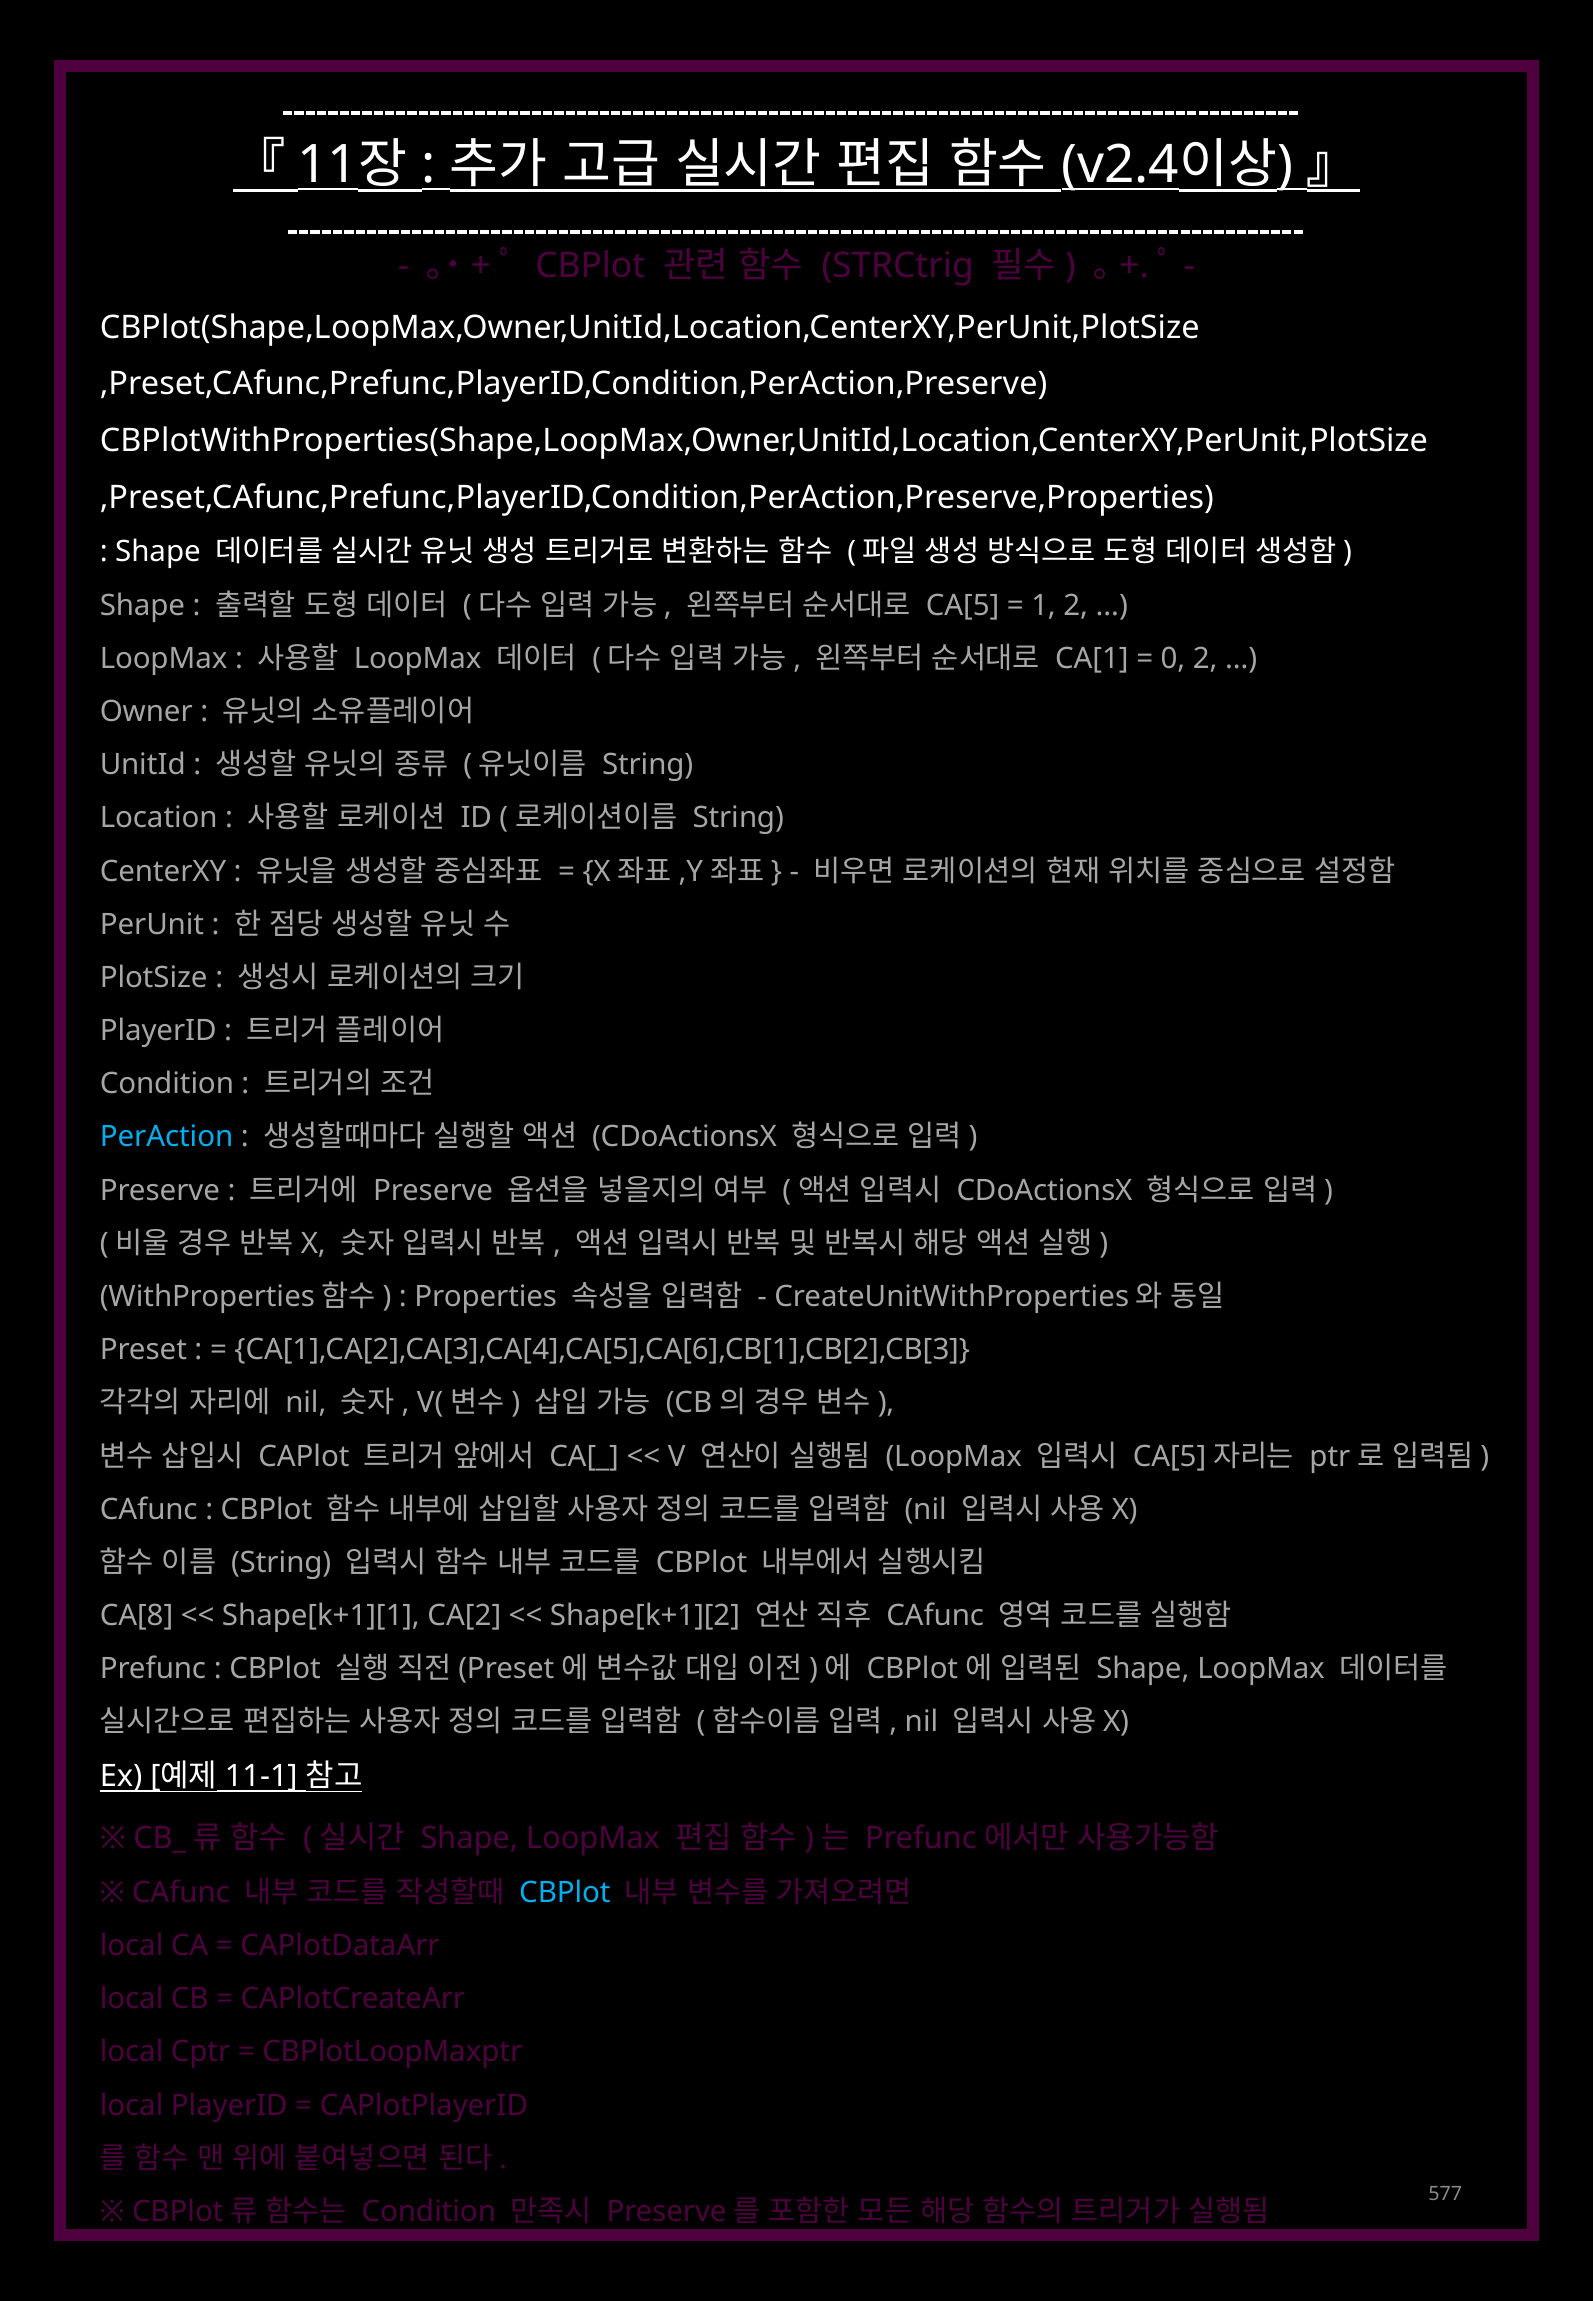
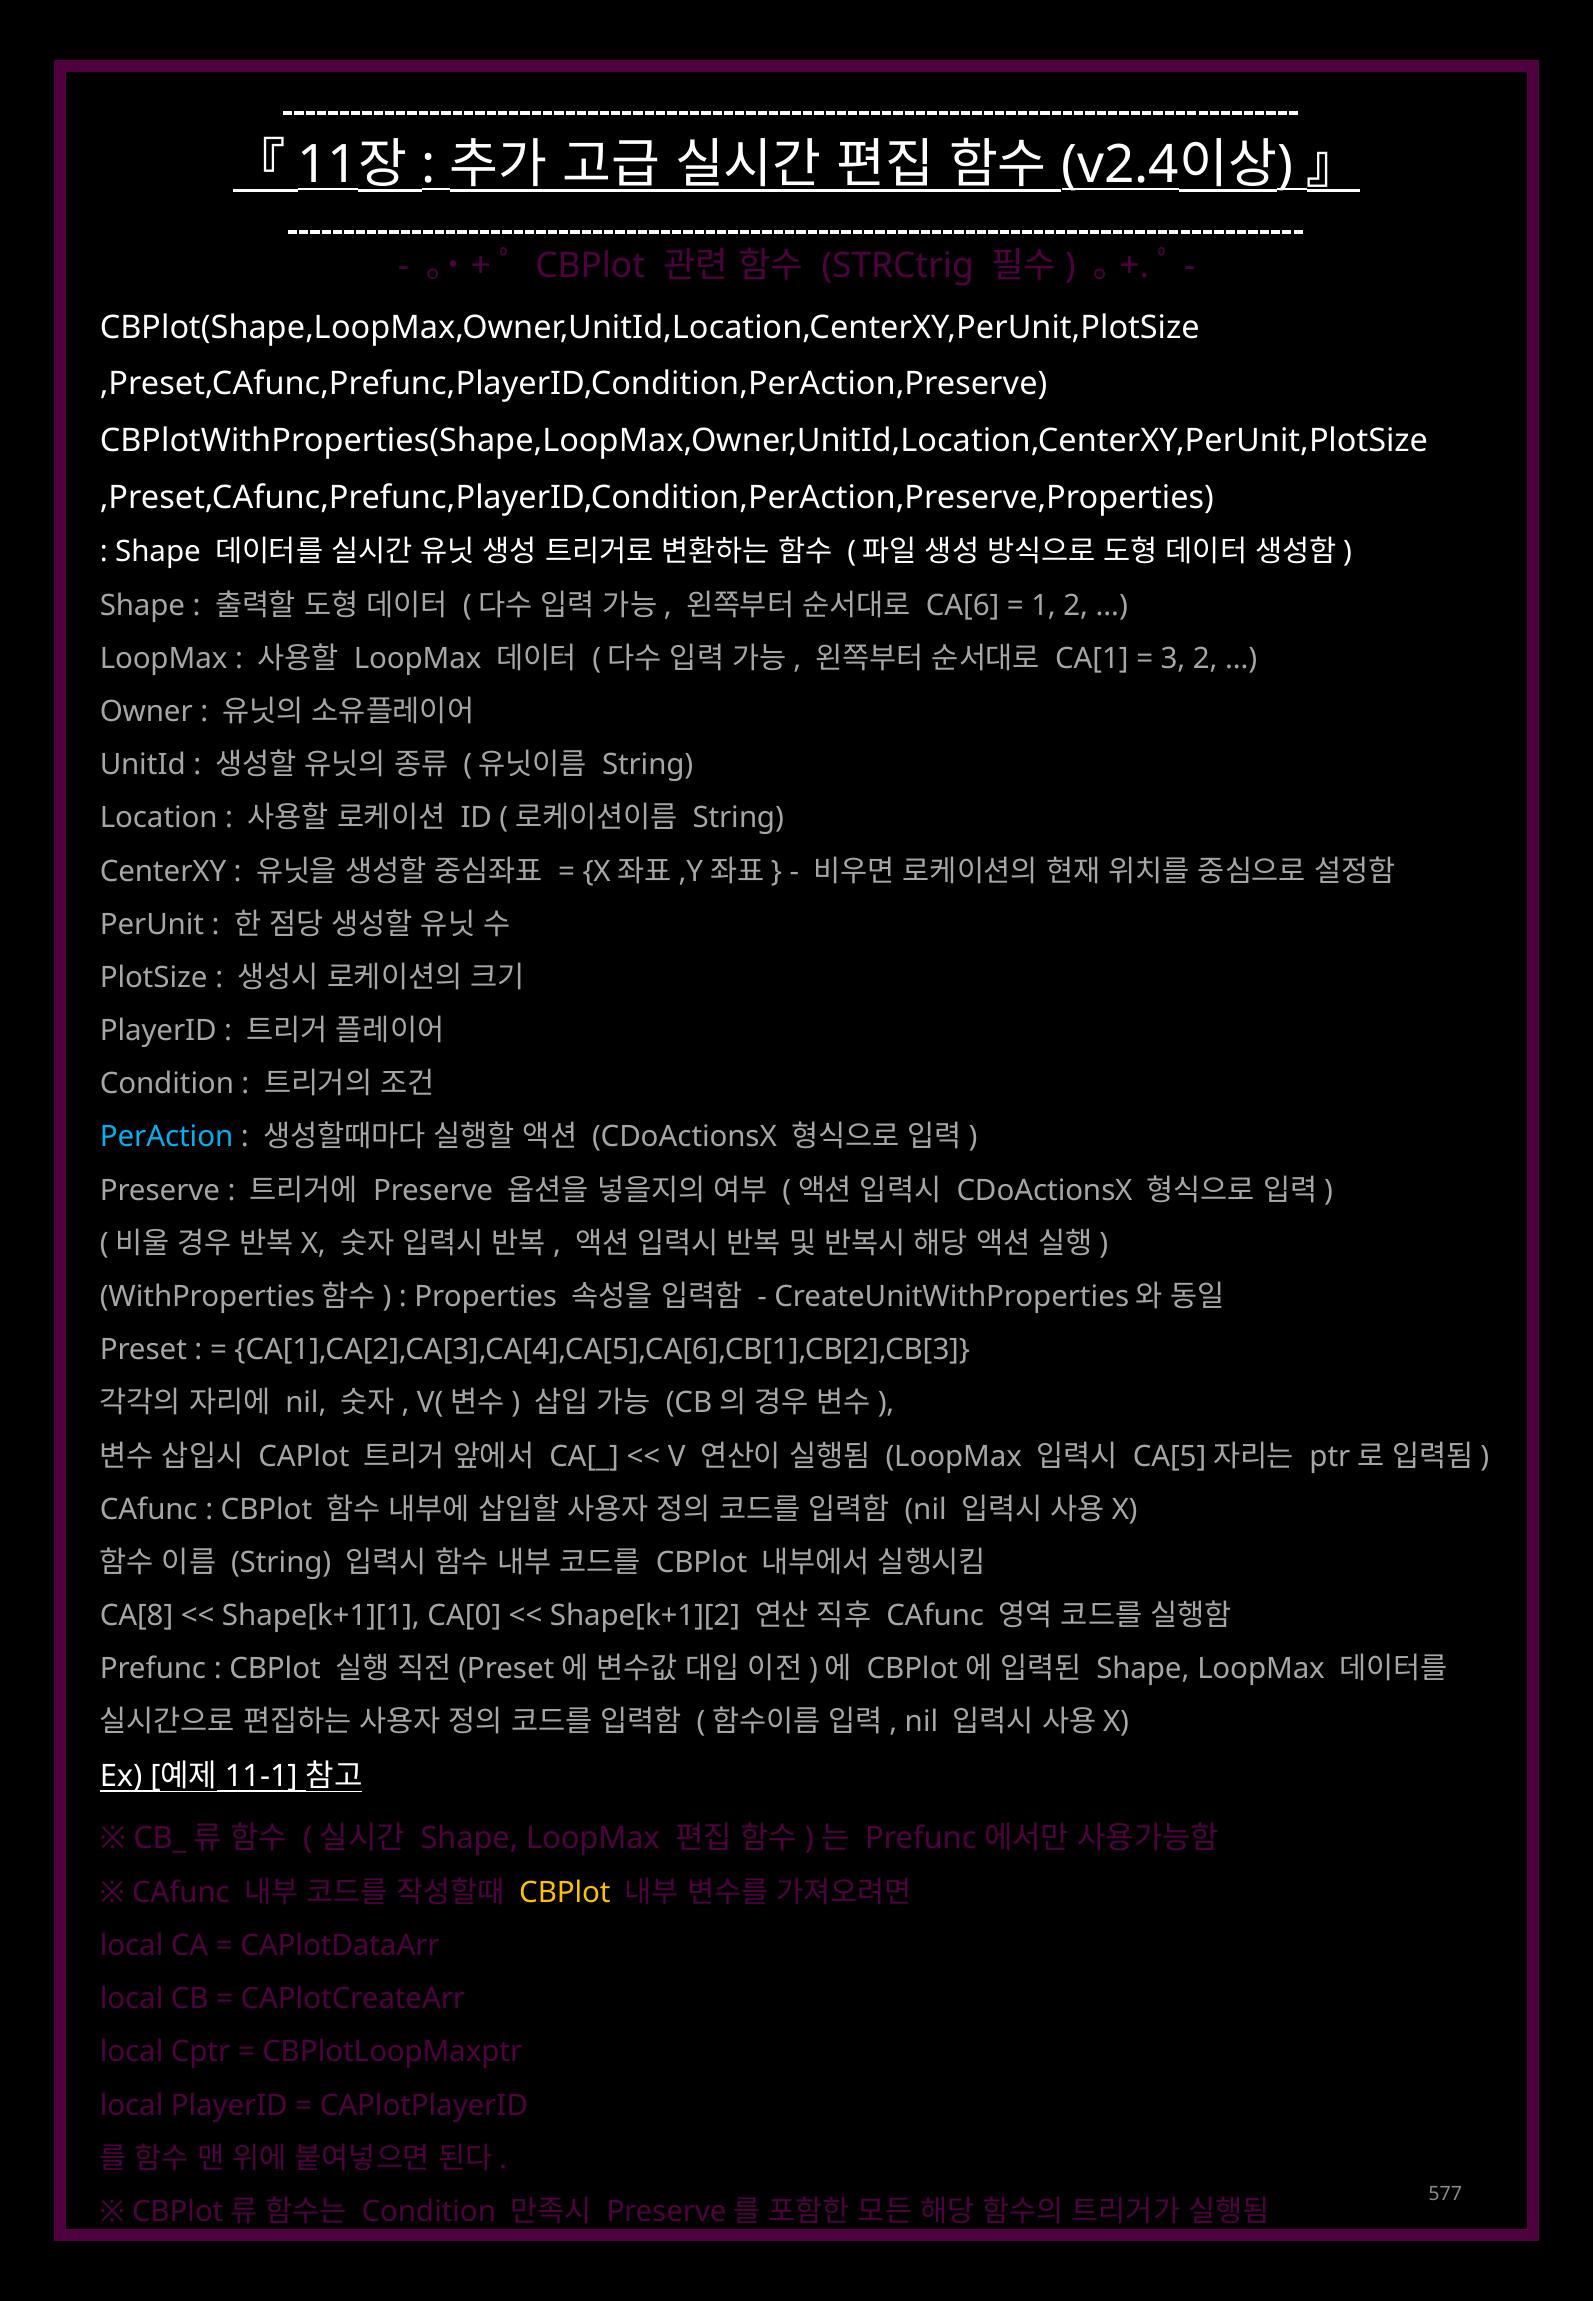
CA[5: CA[5 -> CA[6
0: 0 -> 3
CA[2: CA[2 -> CA[0
CBPlot at (565, 1893) colour: light blue -> yellow
